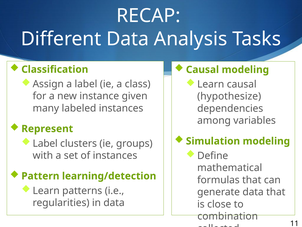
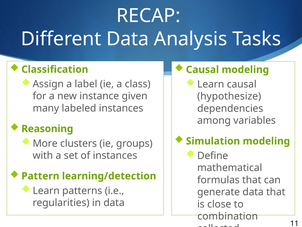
Represent: Represent -> Reasoning
Label at (45, 143): Label -> More
